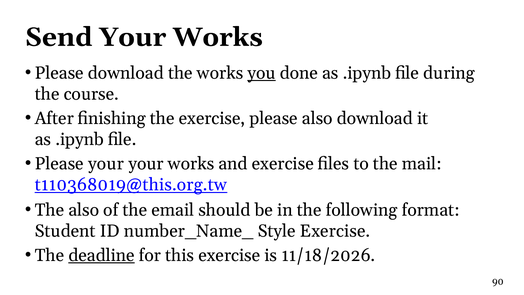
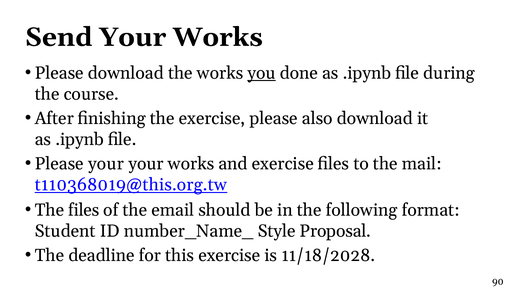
The also: also -> files
Style Exercise: Exercise -> Proposal
deadline underline: present -> none
11/18/2026: 11/18/2026 -> 11/18/2028
